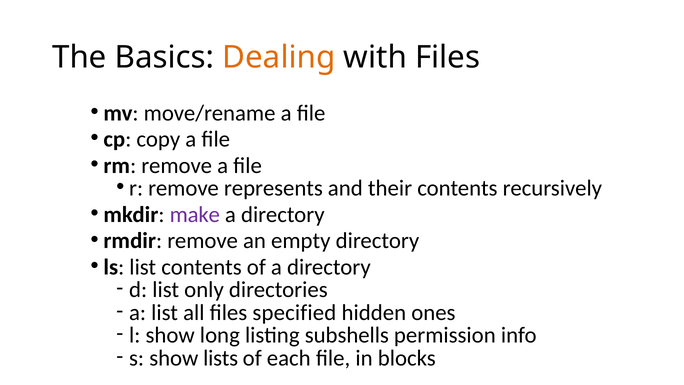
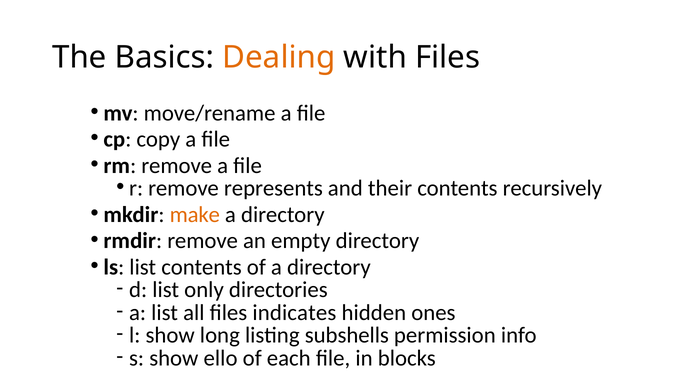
make colour: purple -> orange
specified: specified -> indicates
lists: lists -> ello
